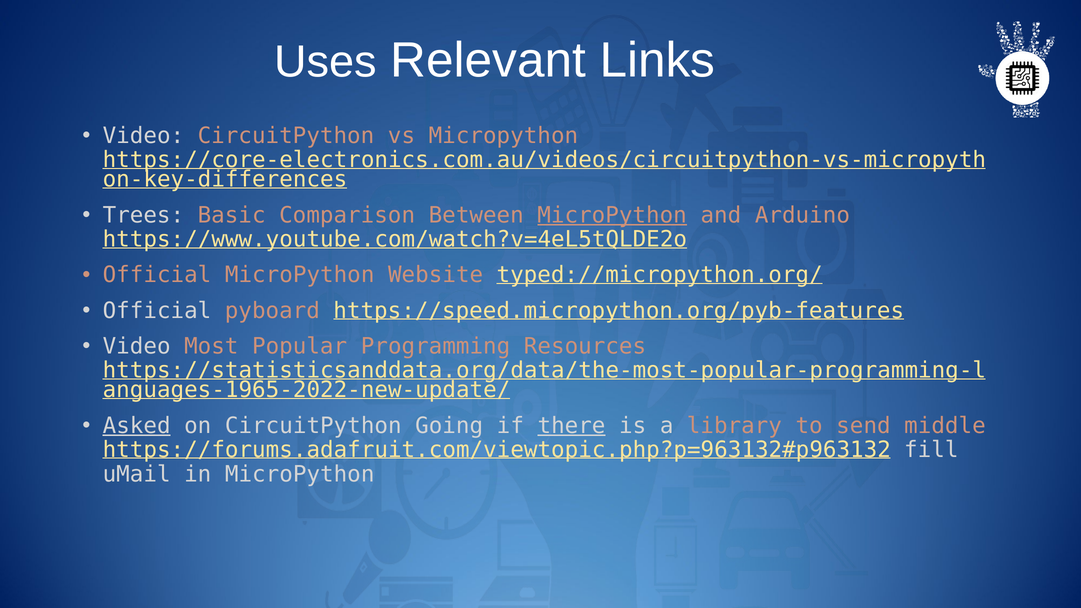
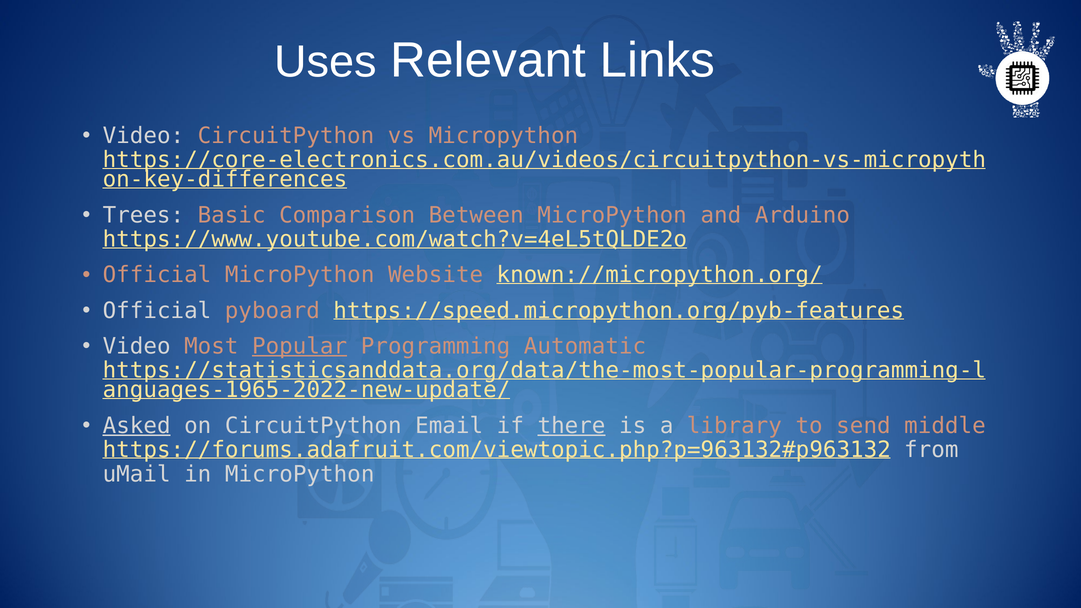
MicroPython at (612, 215) underline: present -> none
typed://micropython.org/: typed://micropython.org/ -> known://micropython.org/
Popular underline: none -> present
Resources: Resources -> Automatic
Going: Going -> Email
fill: fill -> from
